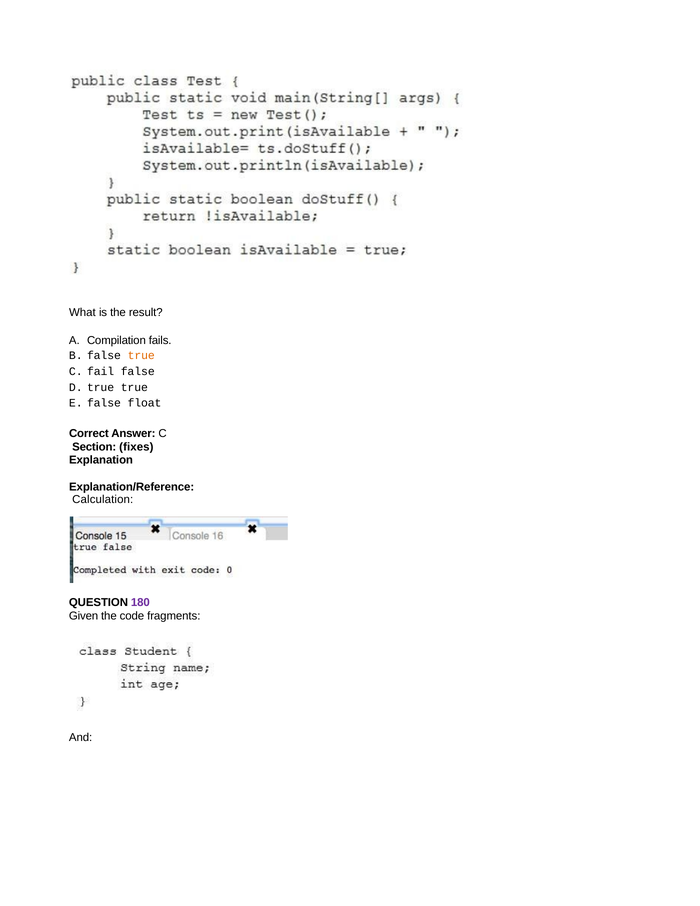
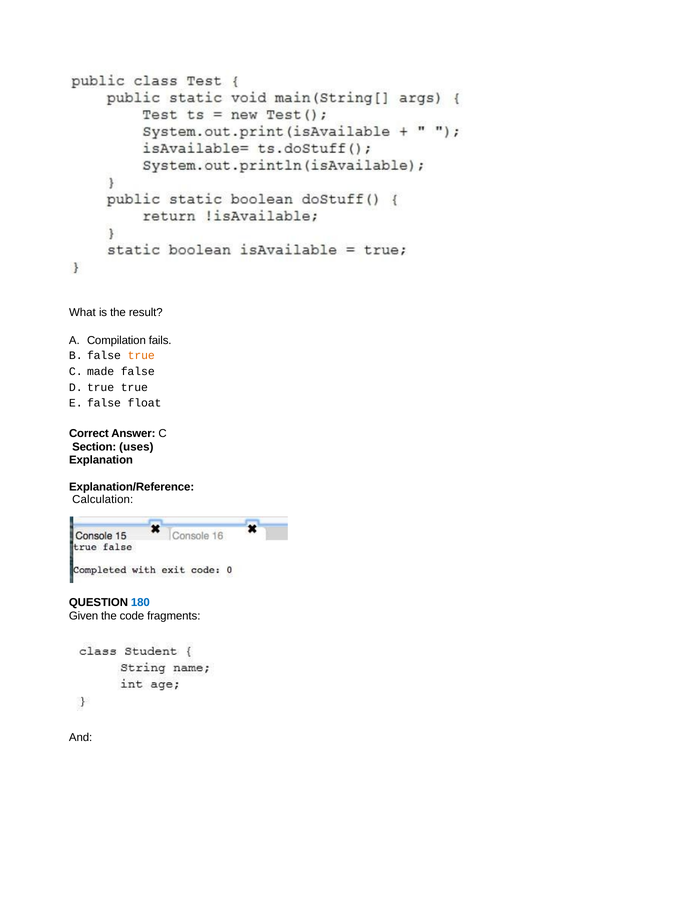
fail: fail -> made
fixes: fixes -> uses
180 colour: purple -> blue
